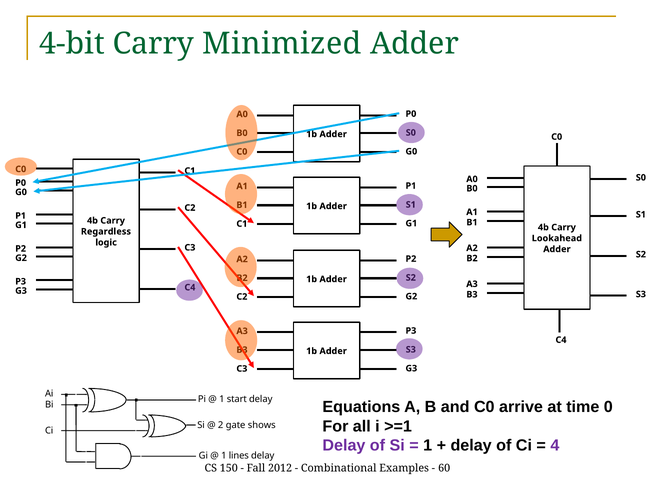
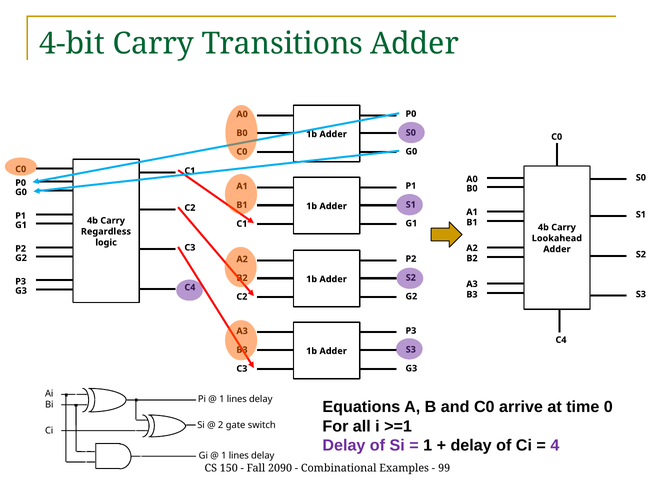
Minimized: Minimized -> Transitions
start at (237, 399): start -> lines
shows: shows -> switch
2012: 2012 -> 2090
60: 60 -> 99
